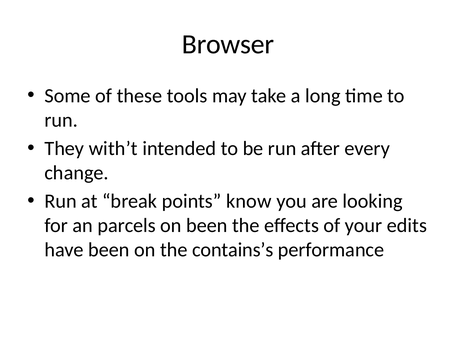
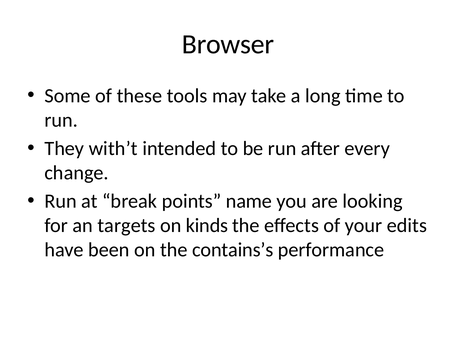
know: know -> name
parcels: parcels -> targets
on been: been -> kinds
